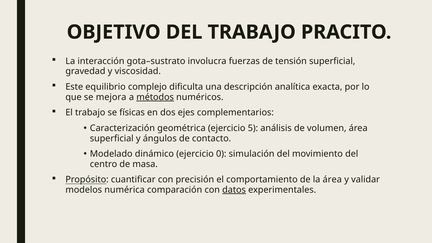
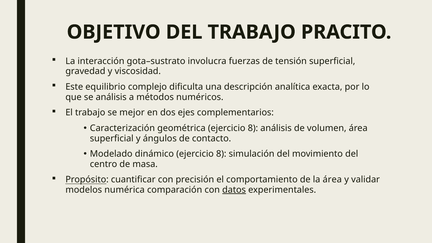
se mejora: mejora -> análisis
métodos underline: present -> none
físicas: físicas -> mejor
geométrica ejercicio 5: 5 -> 8
dinámico ejercicio 0: 0 -> 8
